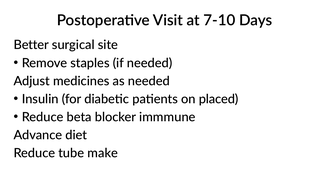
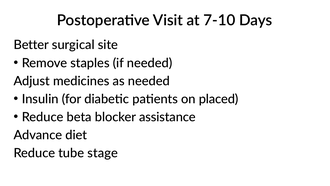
immmune: immmune -> assistance
make: make -> stage
